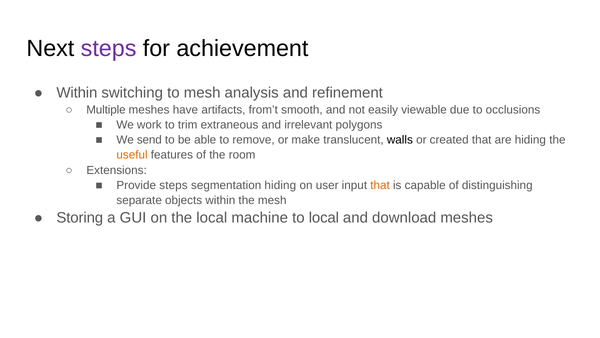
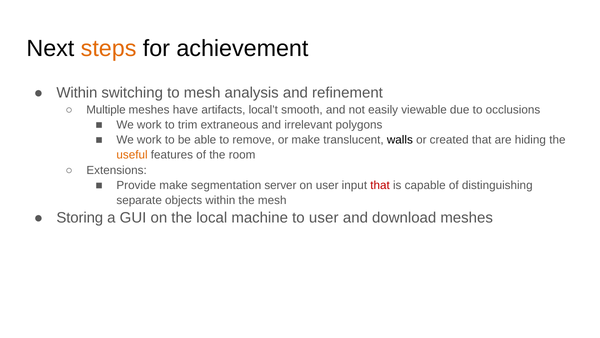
steps at (109, 49) colour: purple -> orange
from’t: from’t -> local’t
send at (149, 140): send -> work
Provide steps: steps -> make
segmentation hiding: hiding -> server
that at (380, 185) colour: orange -> red
to local: local -> user
